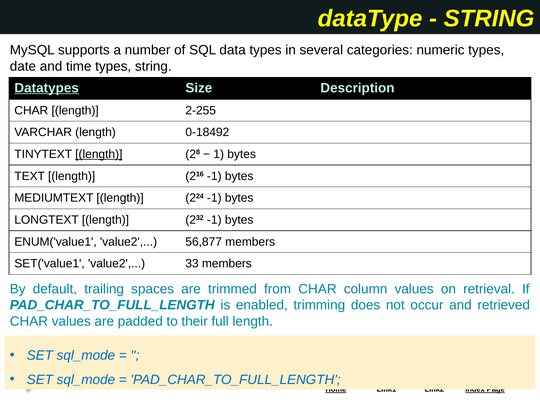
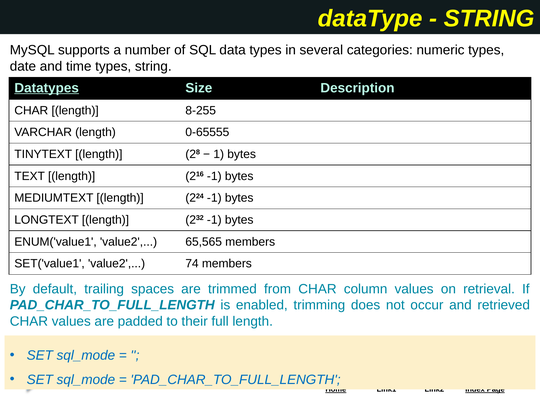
2-255: 2-255 -> 8-255
0-18492: 0-18492 -> 0-65555
length at (99, 154) underline: present -> none
56,877: 56,877 -> 65,565
33: 33 -> 74
